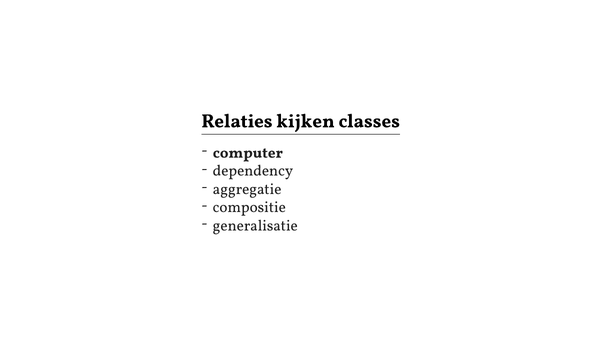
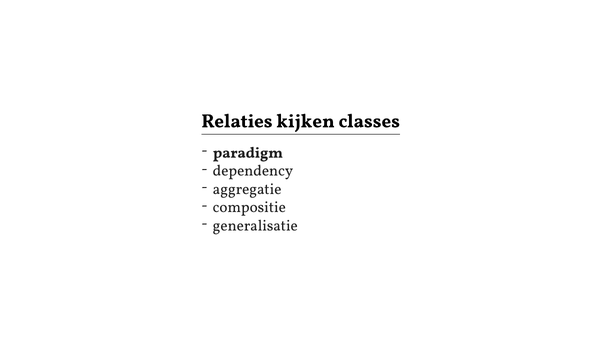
computer: computer -> paradigm
